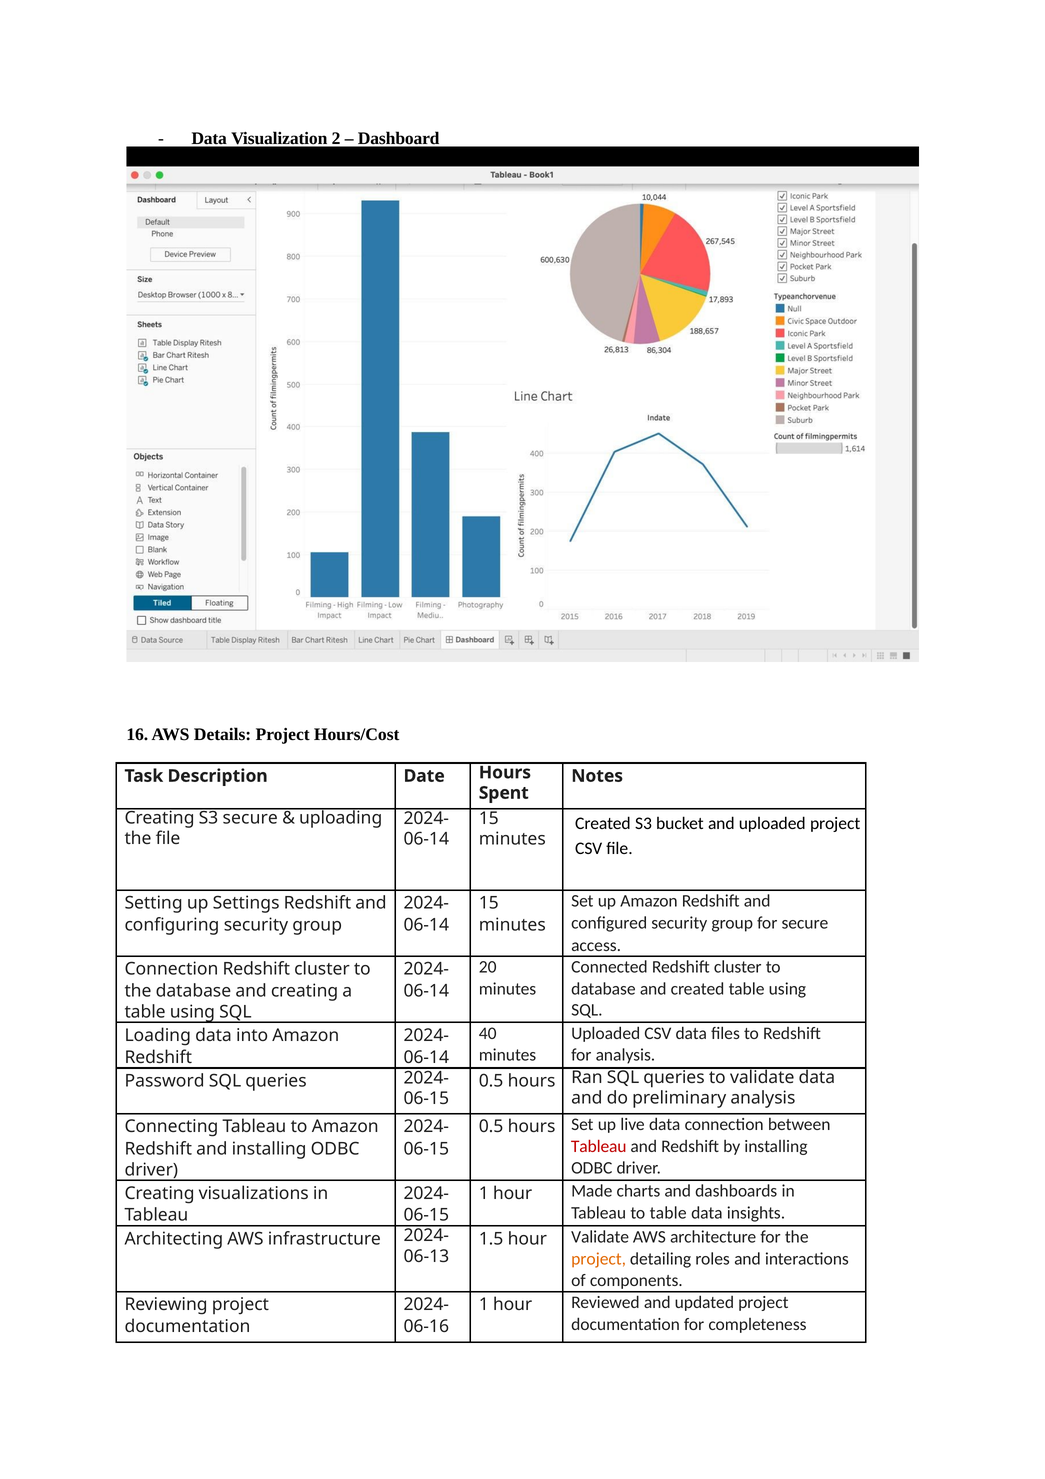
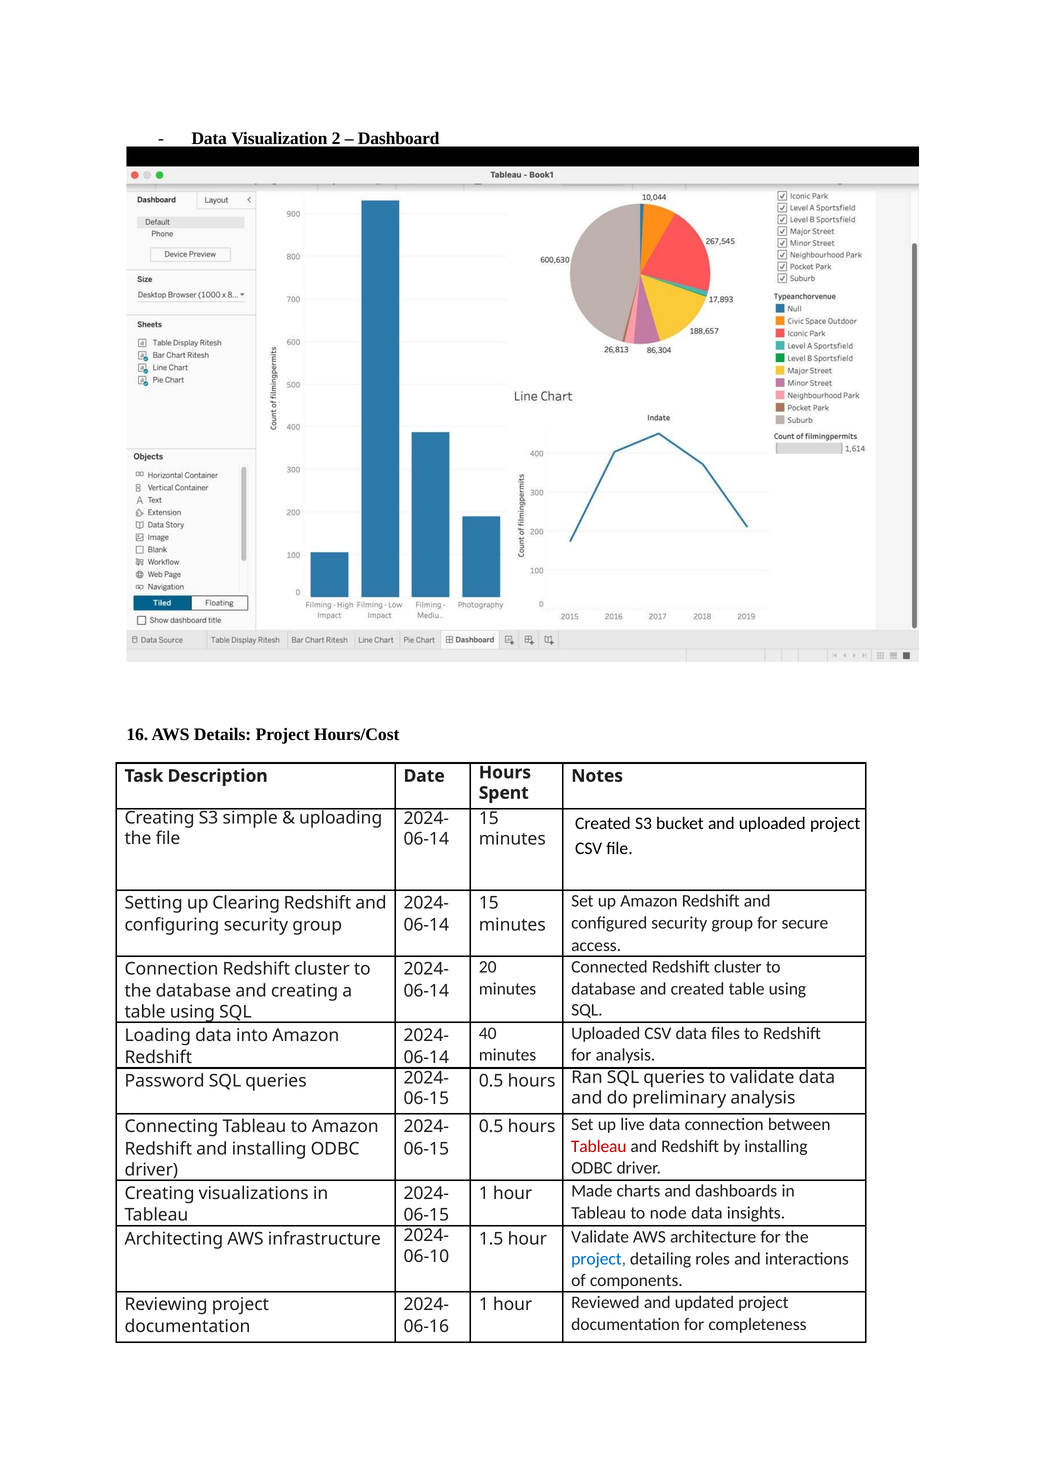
S3 secure: secure -> simple
Settings: Settings -> Clearing
to table: table -> node
06-13: 06-13 -> 06-10
project at (599, 1259) colour: orange -> blue
